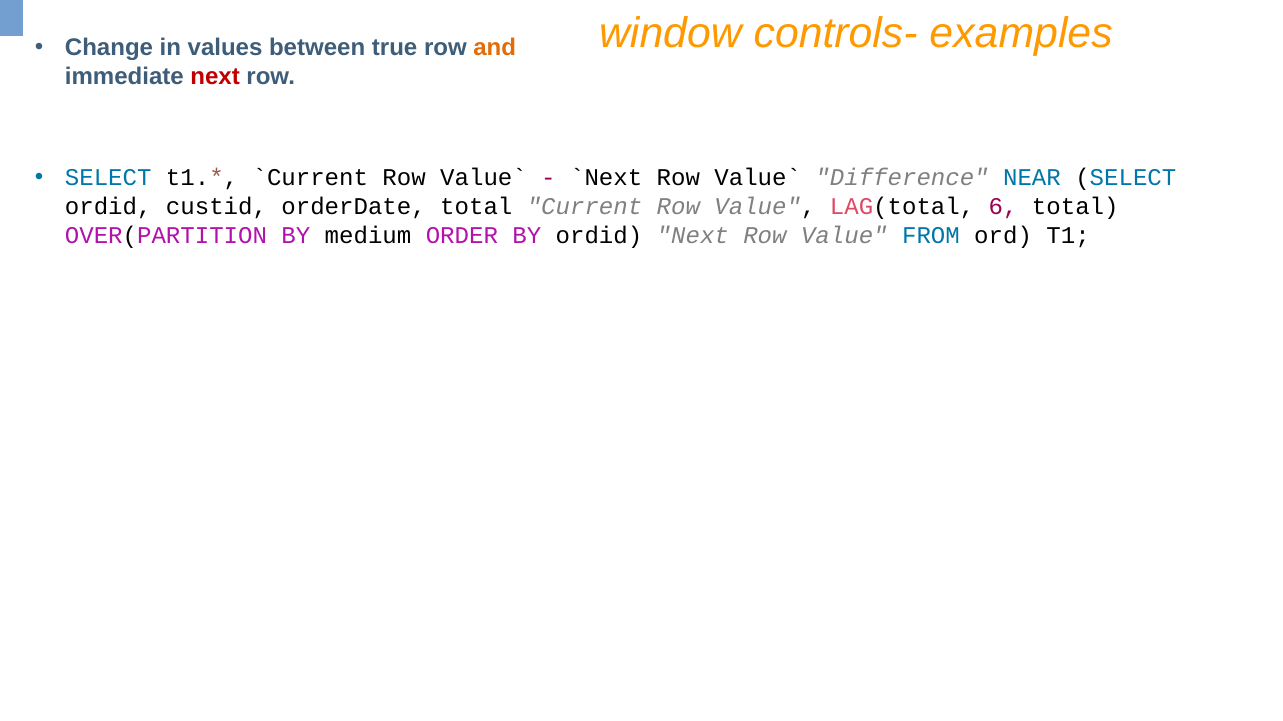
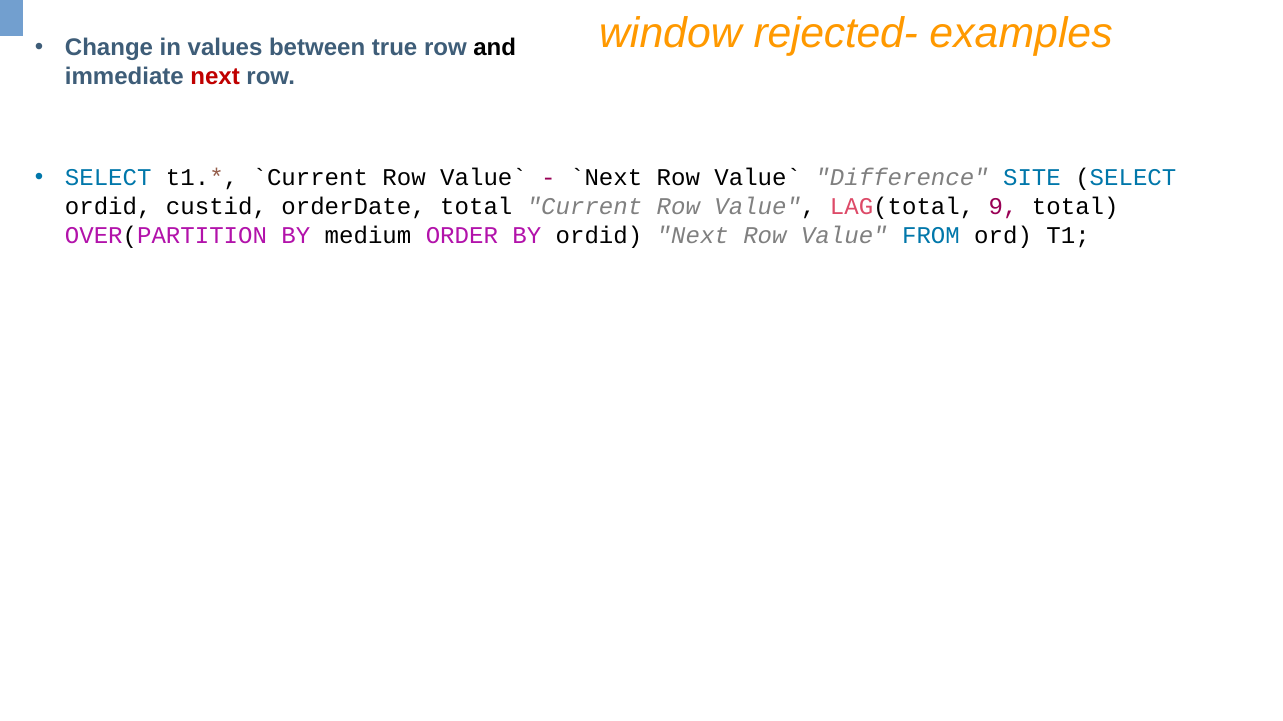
controls-: controls- -> rejected-
and colour: orange -> black
NEAR: NEAR -> SITE
6: 6 -> 9
